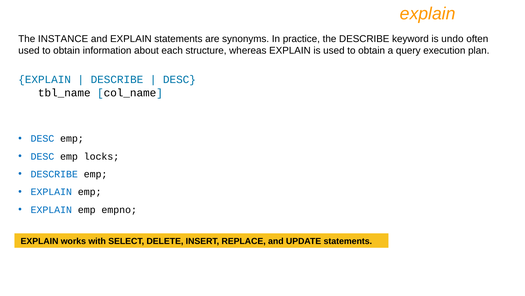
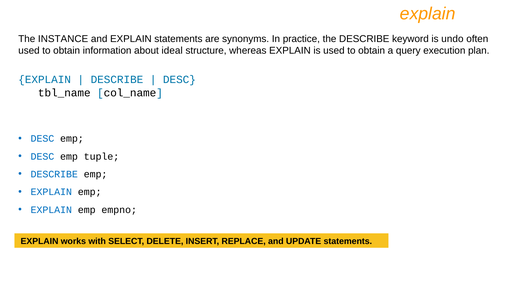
each: each -> ideal
locks: locks -> tuple
